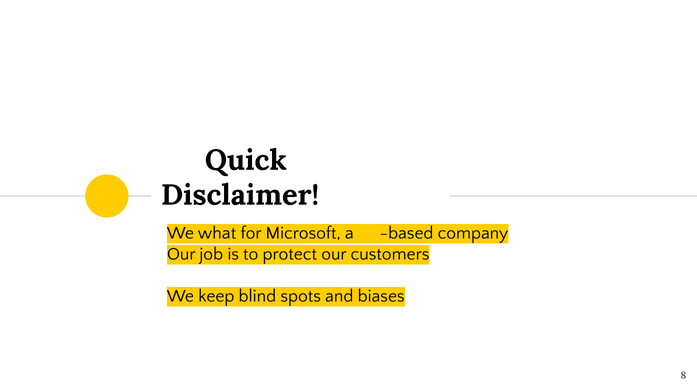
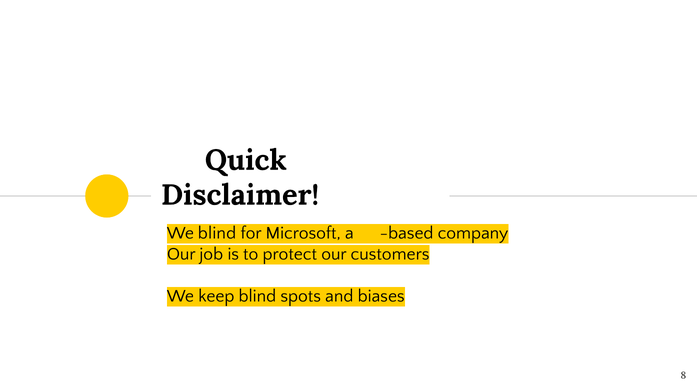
We what: what -> blind
